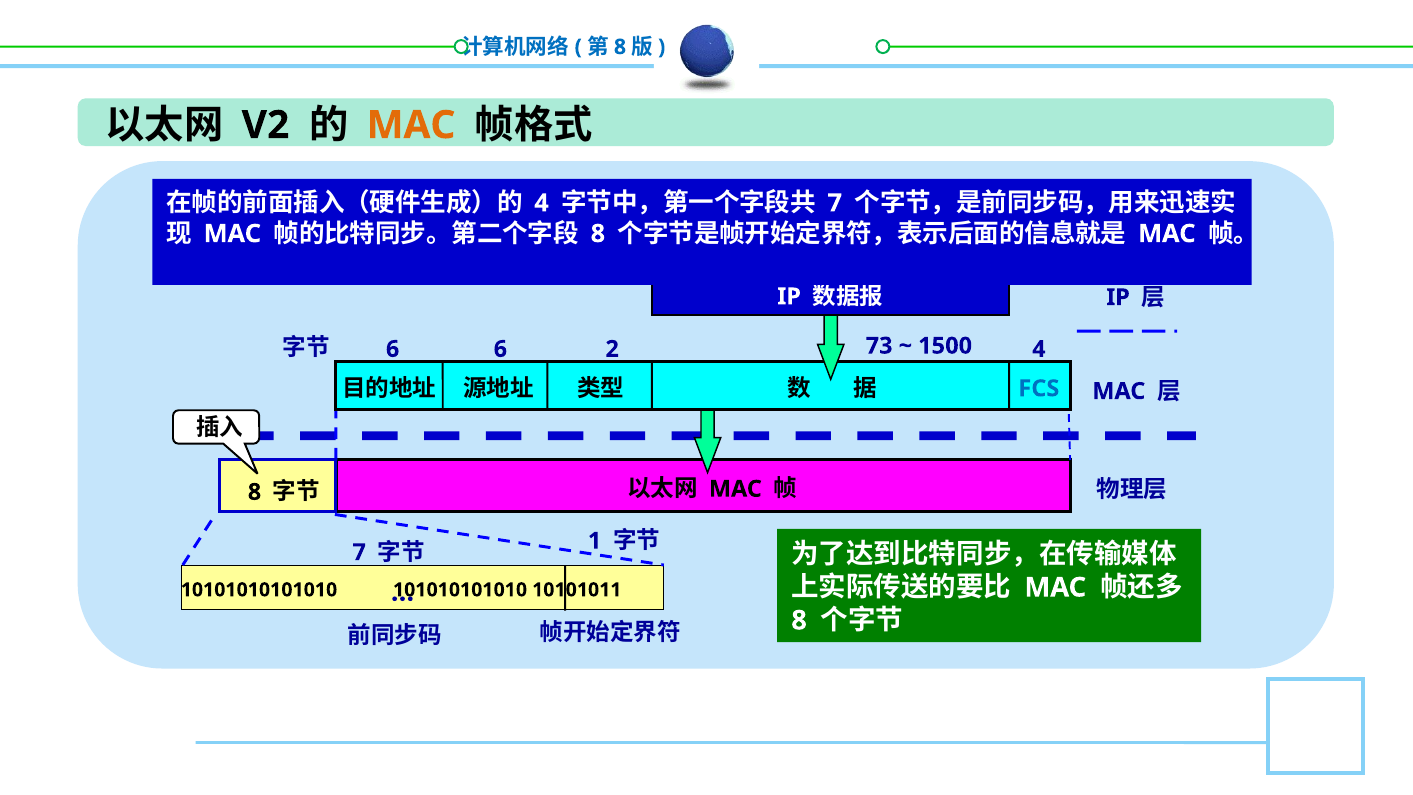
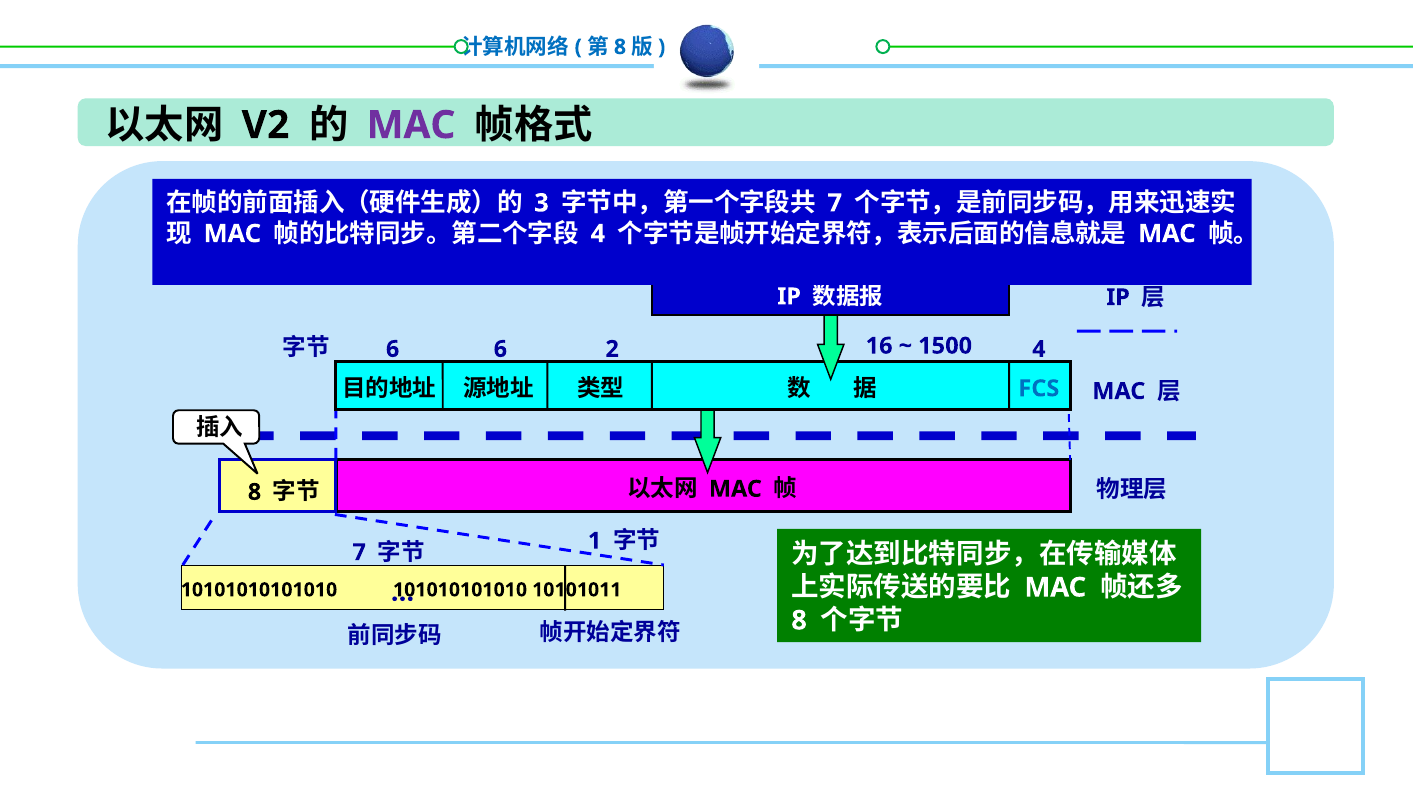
MAC at (411, 125) colour: orange -> purple
4 at (542, 203): 4 -> 3
8 at (598, 234): 8 -> 4
73: 73 -> 16
